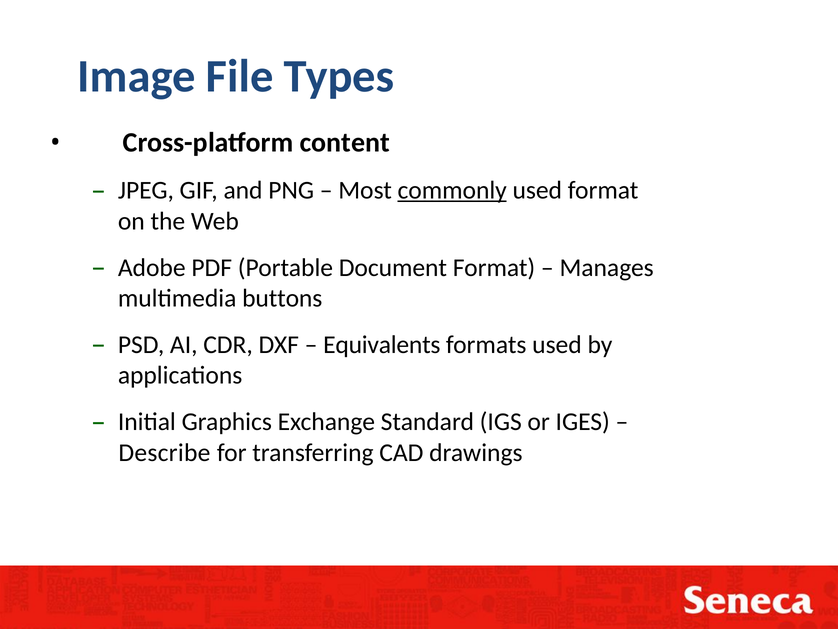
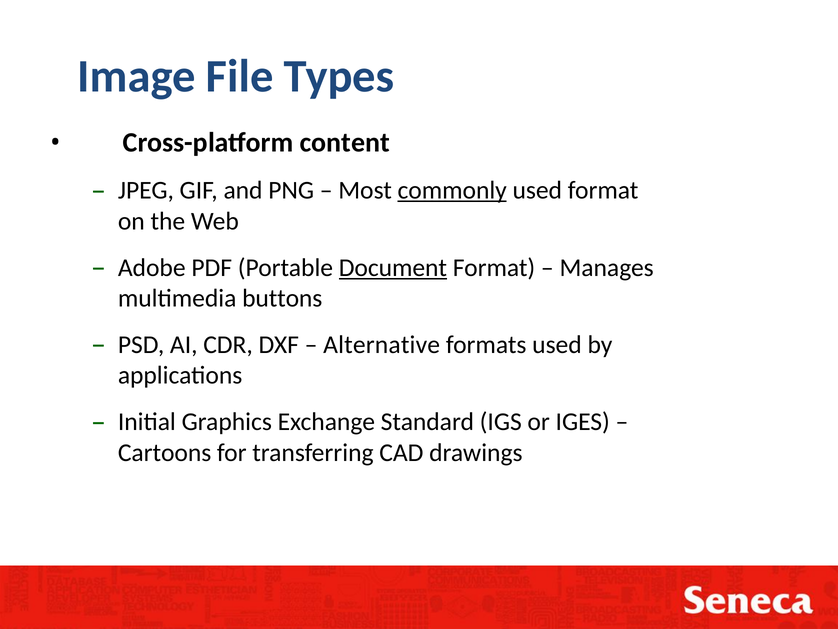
Document underline: none -> present
Equivalents: Equivalents -> Alternative
Describe: Describe -> Cartoons
